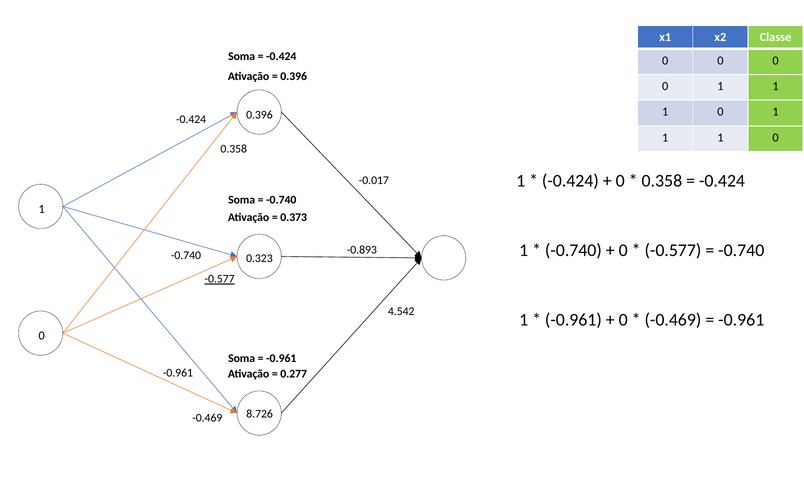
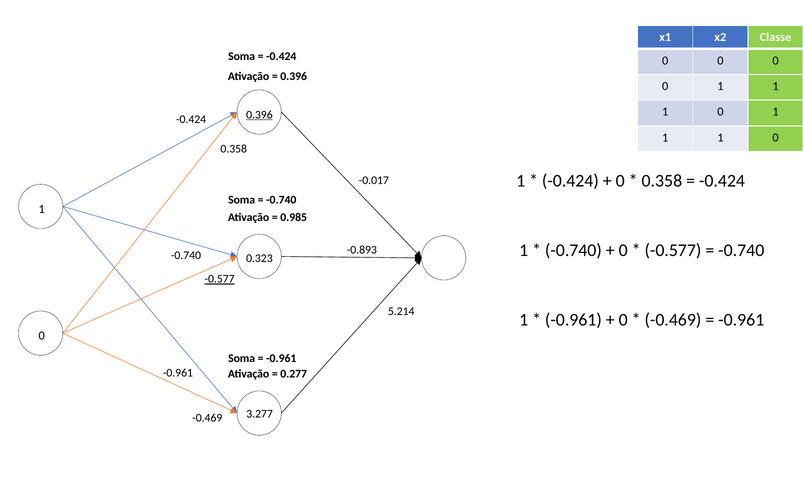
0.396 at (259, 115) underline: none -> present
0.373: 0.373 -> 0.985
4.542: 4.542 -> 5.214
8.726: 8.726 -> 3.277
